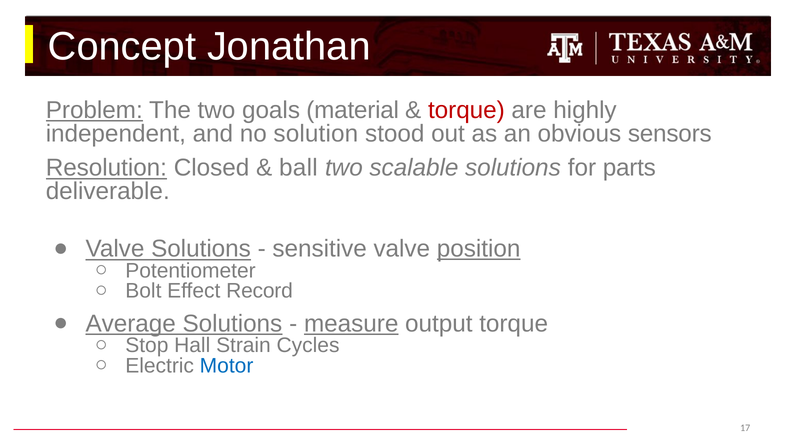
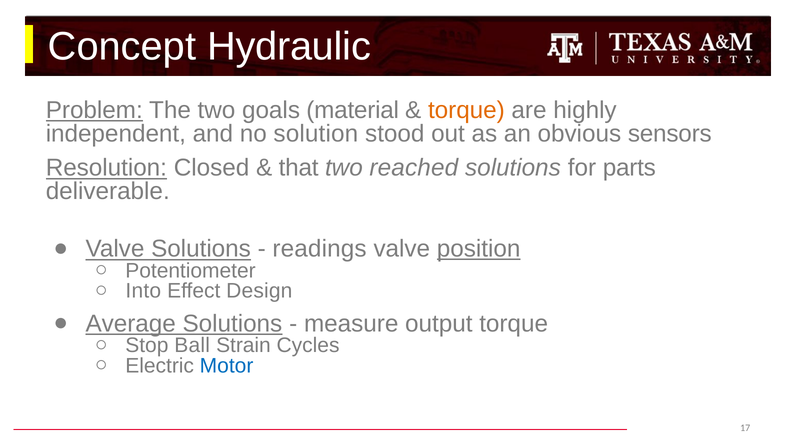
Jonathan: Jonathan -> Hydraulic
torque at (466, 110) colour: red -> orange
ball: ball -> that
scalable: scalable -> reached
sensitive: sensitive -> readings
Bolt: Bolt -> Into
Record: Record -> Design
measure underline: present -> none
Hall: Hall -> Ball
